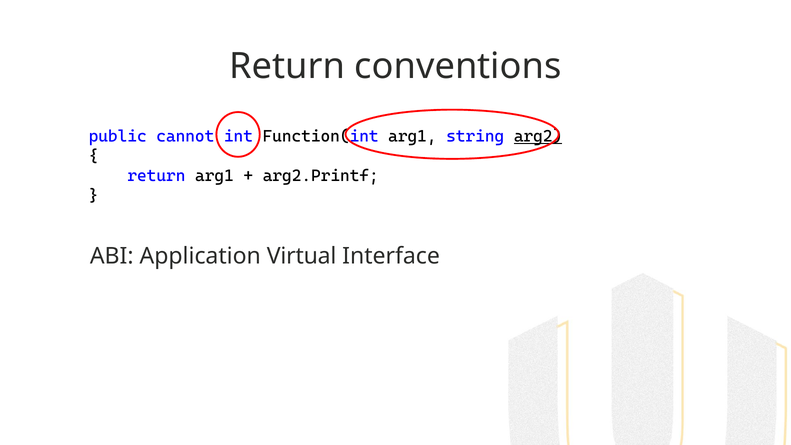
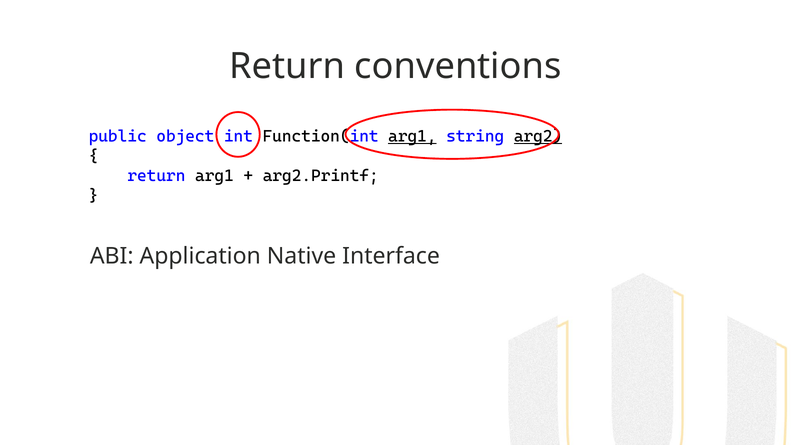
cannot: cannot -> object
arg1 at (412, 136) underline: none -> present
Virtual: Virtual -> Native
